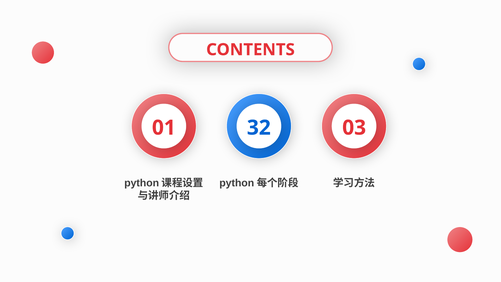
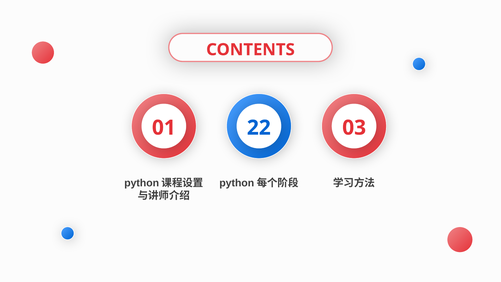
32: 32 -> 22
